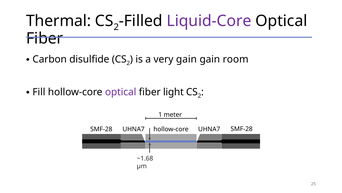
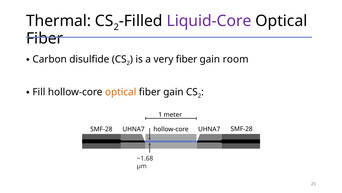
very gain: gain -> fiber
optical at (121, 92) colour: purple -> orange
light at (173, 92): light -> gain
